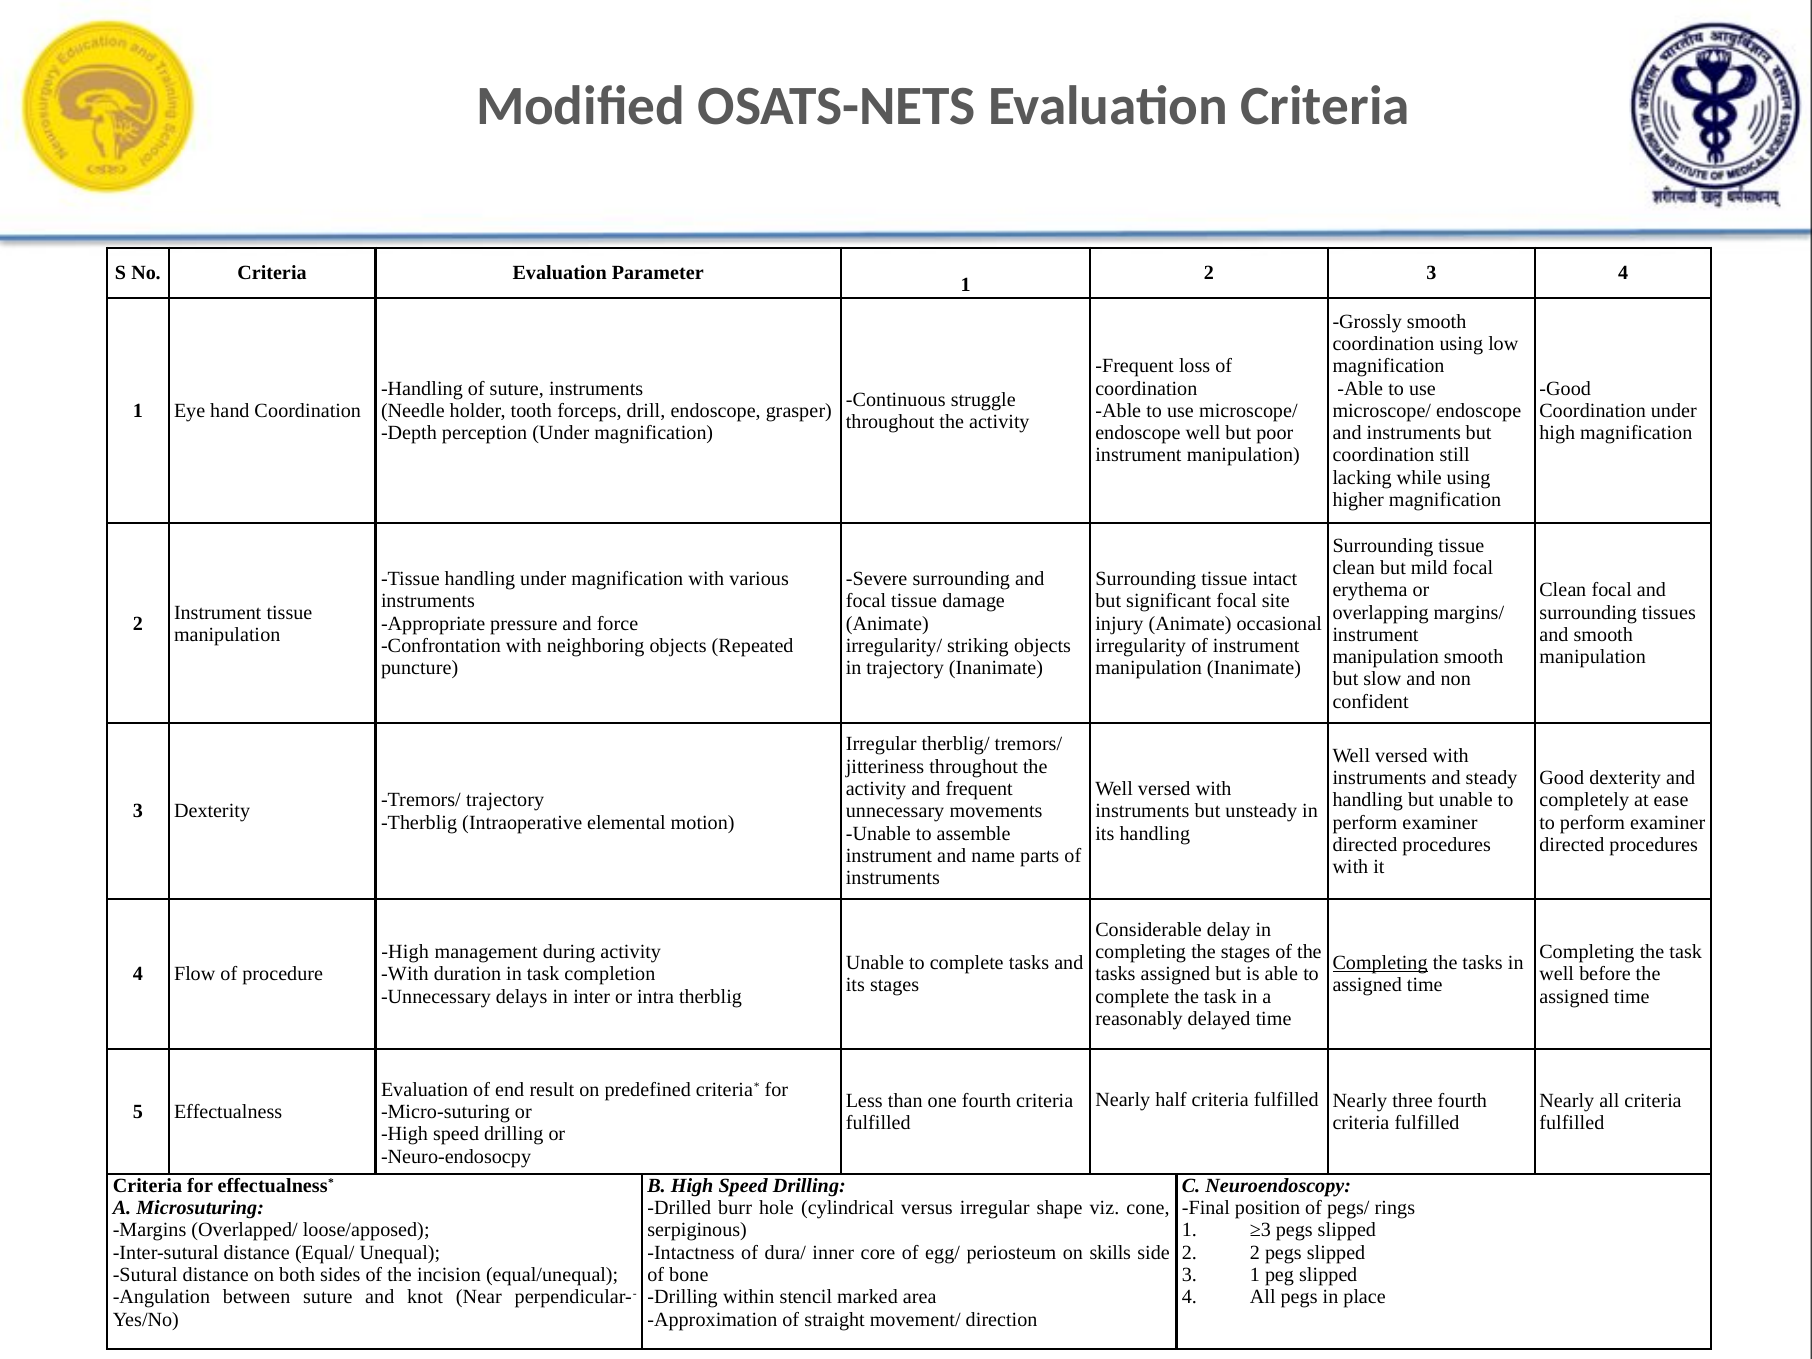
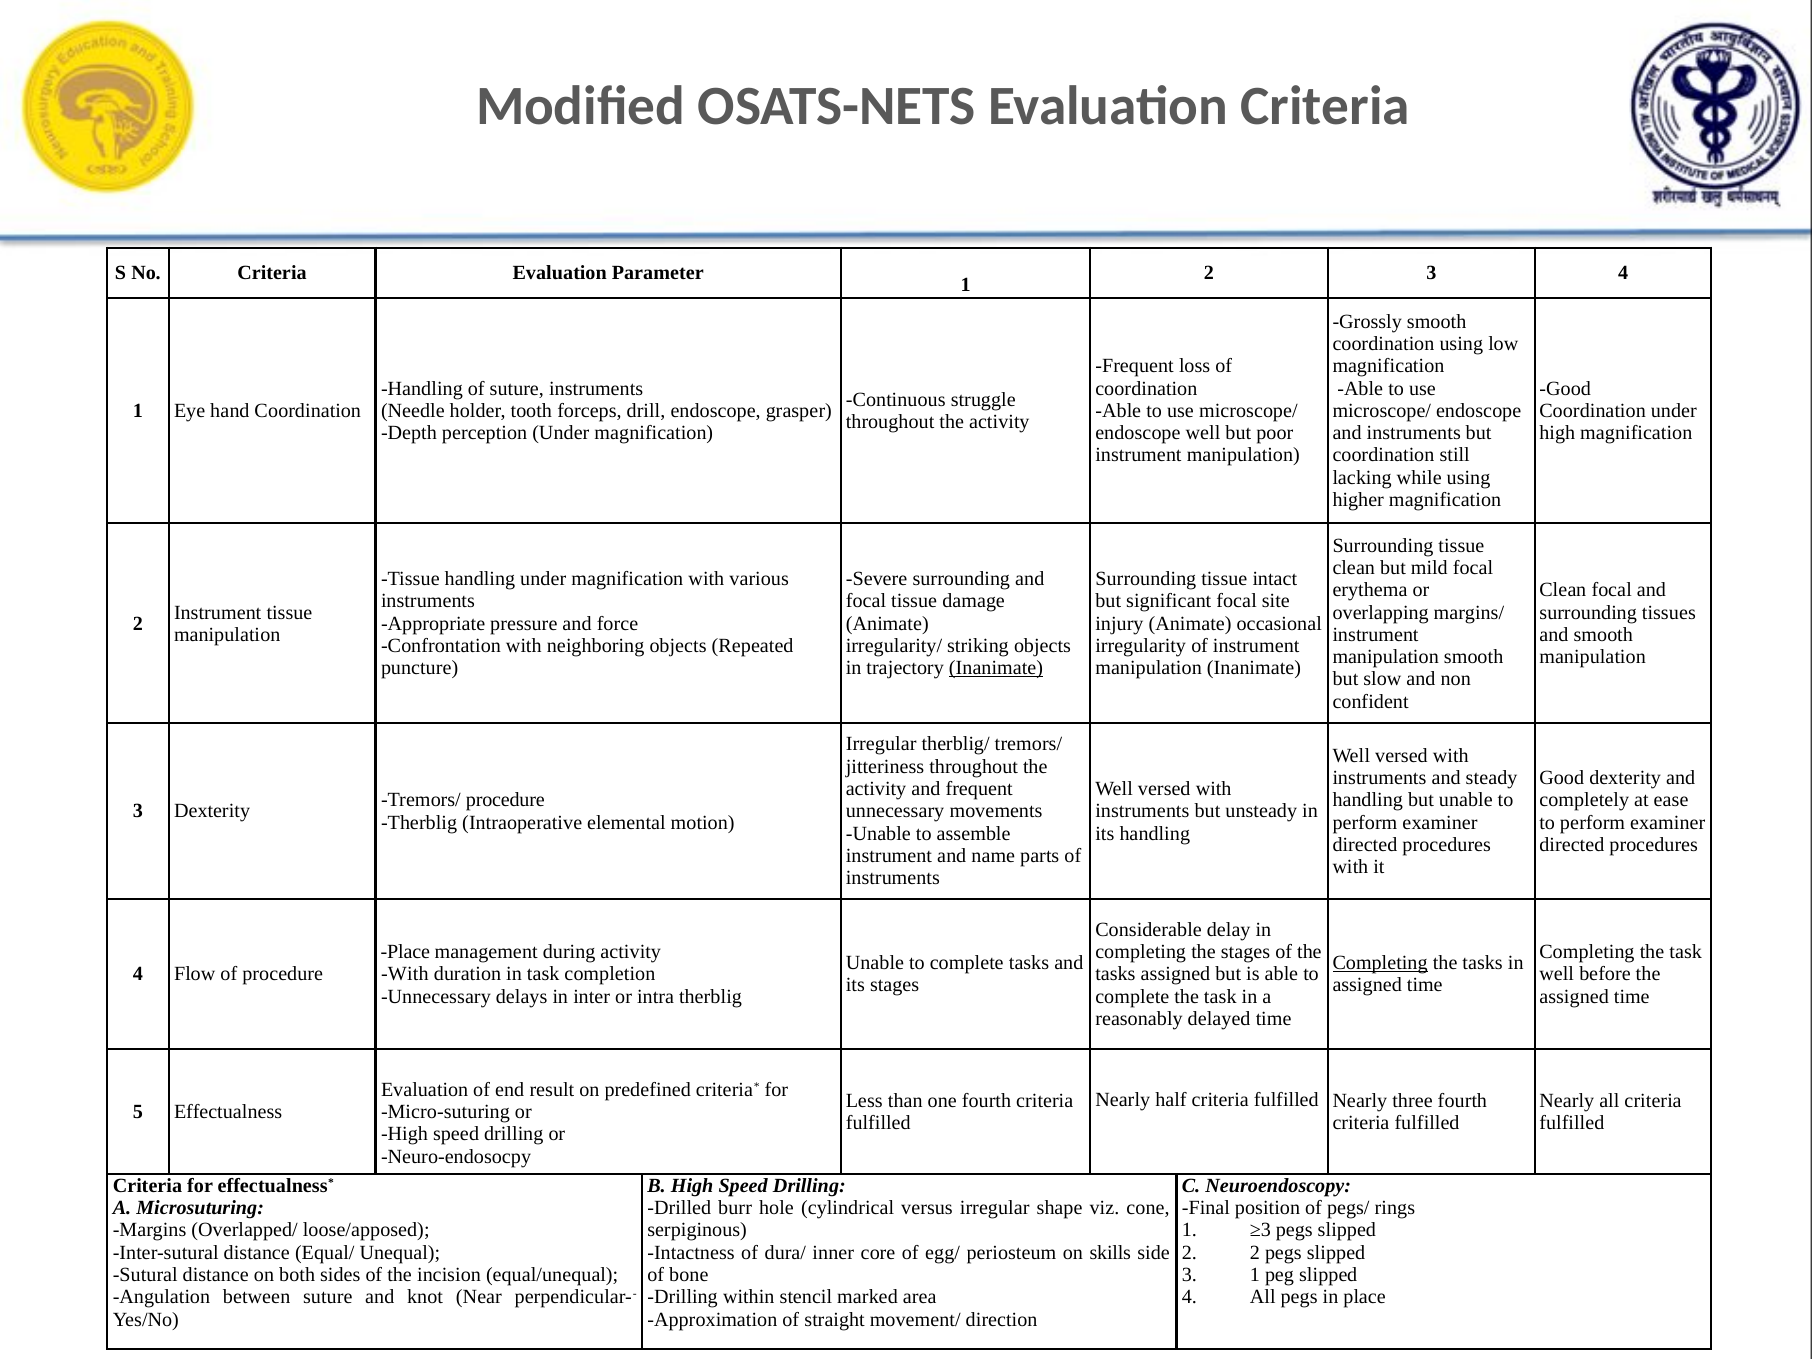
Inanimate at (996, 668) underline: none -> present
Tremors/ trajectory: trajectory -> procedure
High at (405, 952): High -> Place
